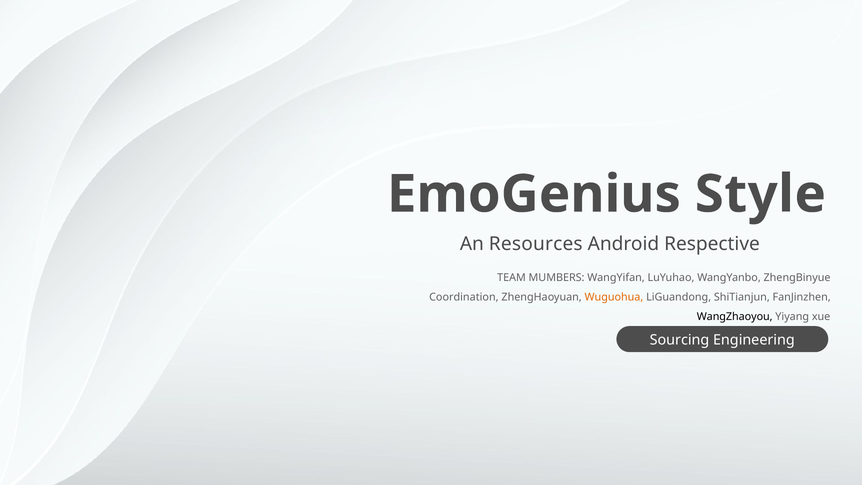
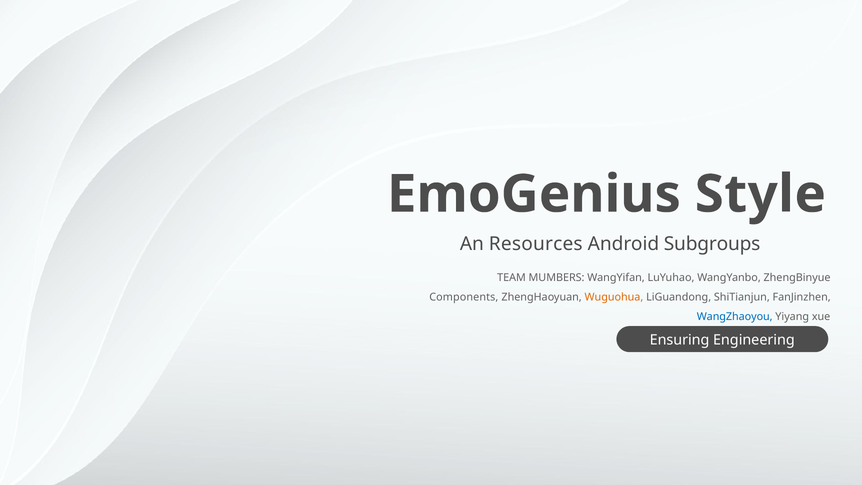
Respective: Respective -> Subgroups
Coordination: Coordination -> Components
WangZhaoyou colour: black -> blue
Sourcing: Sourcing -> Ensuring
